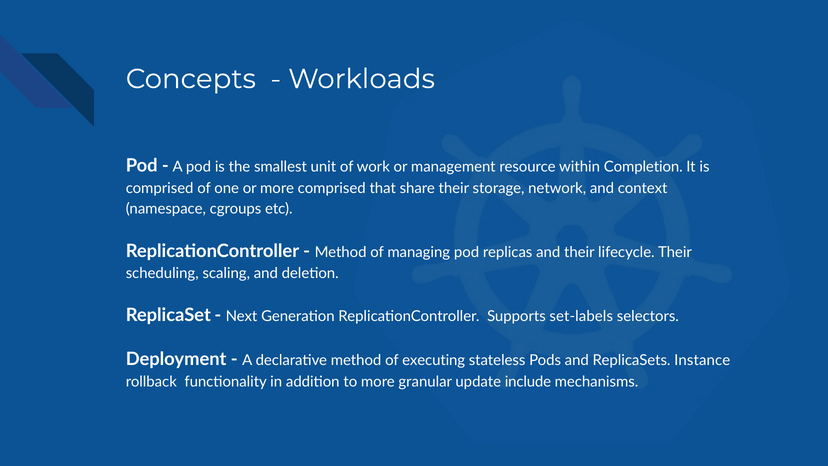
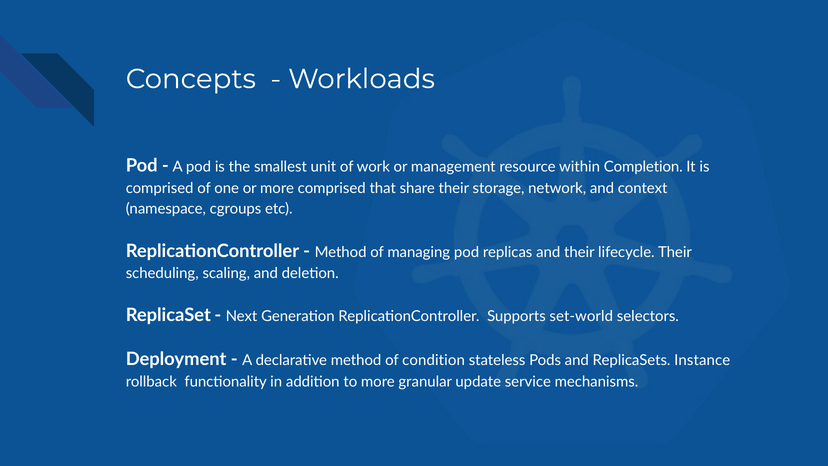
set-labels: set-labels -> set-world
executing: executing -> condition
include: include -> service
